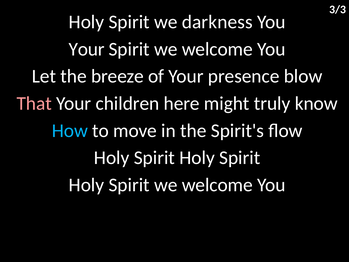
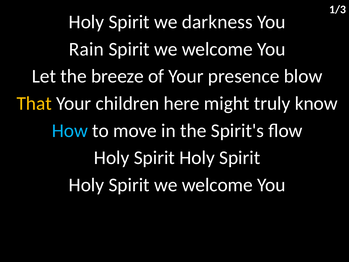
3/3: 3/3 -> 1/3
Your at (87, 49): Your -> Rain
That colour: pink -> yellow
